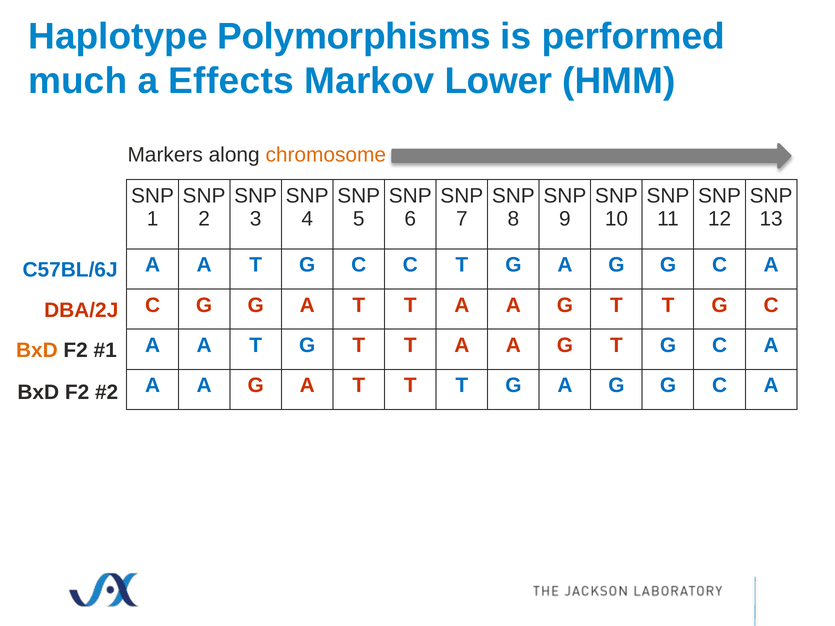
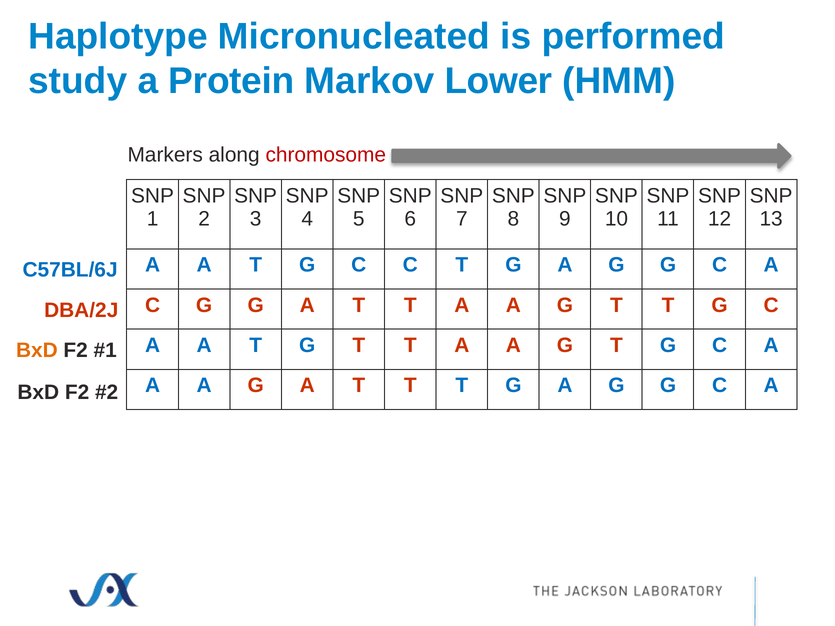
Polymorphisms: Polymorphisms -> Micronucleated
much: much -> study
Effects: Effects -> Protein
chromosome colour: orange -> red
